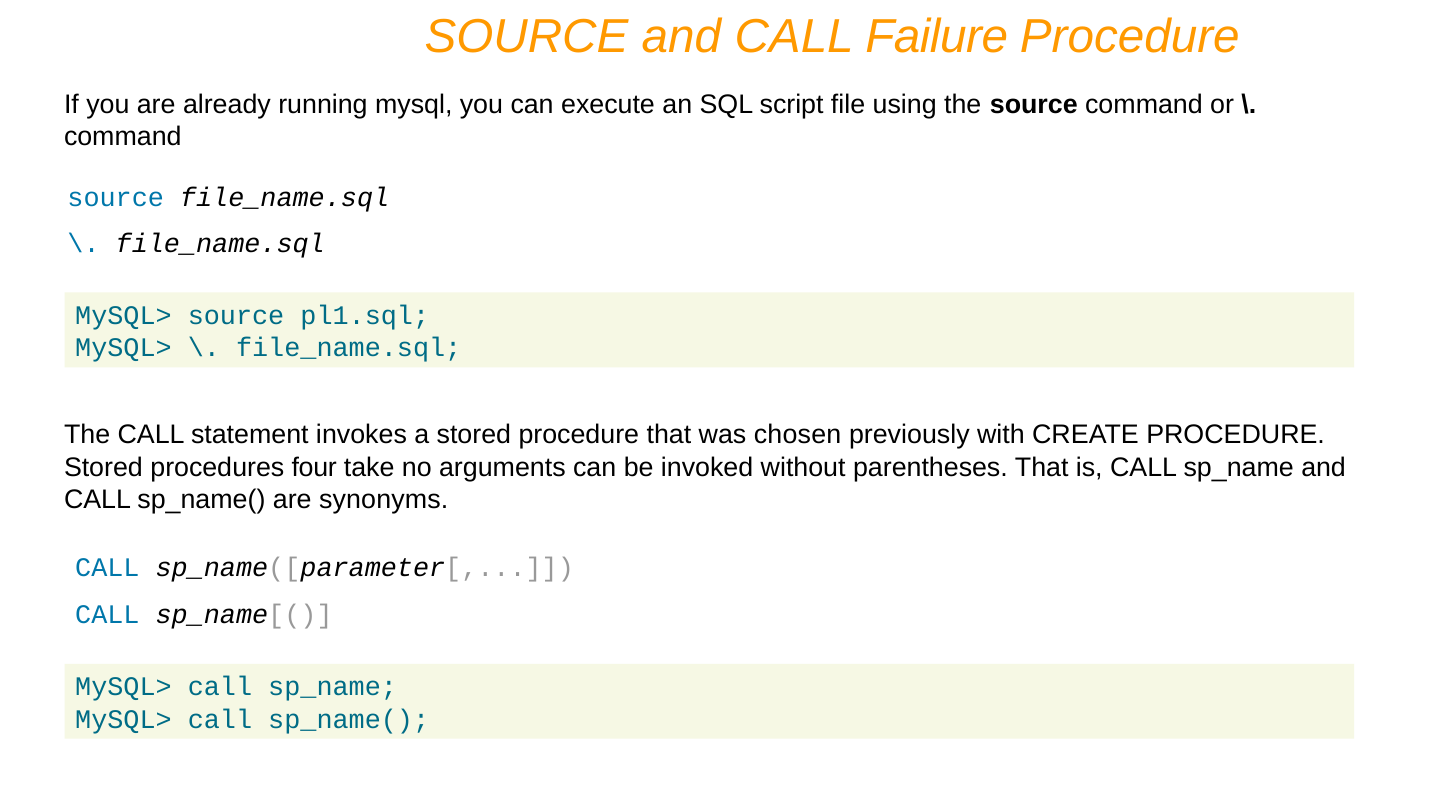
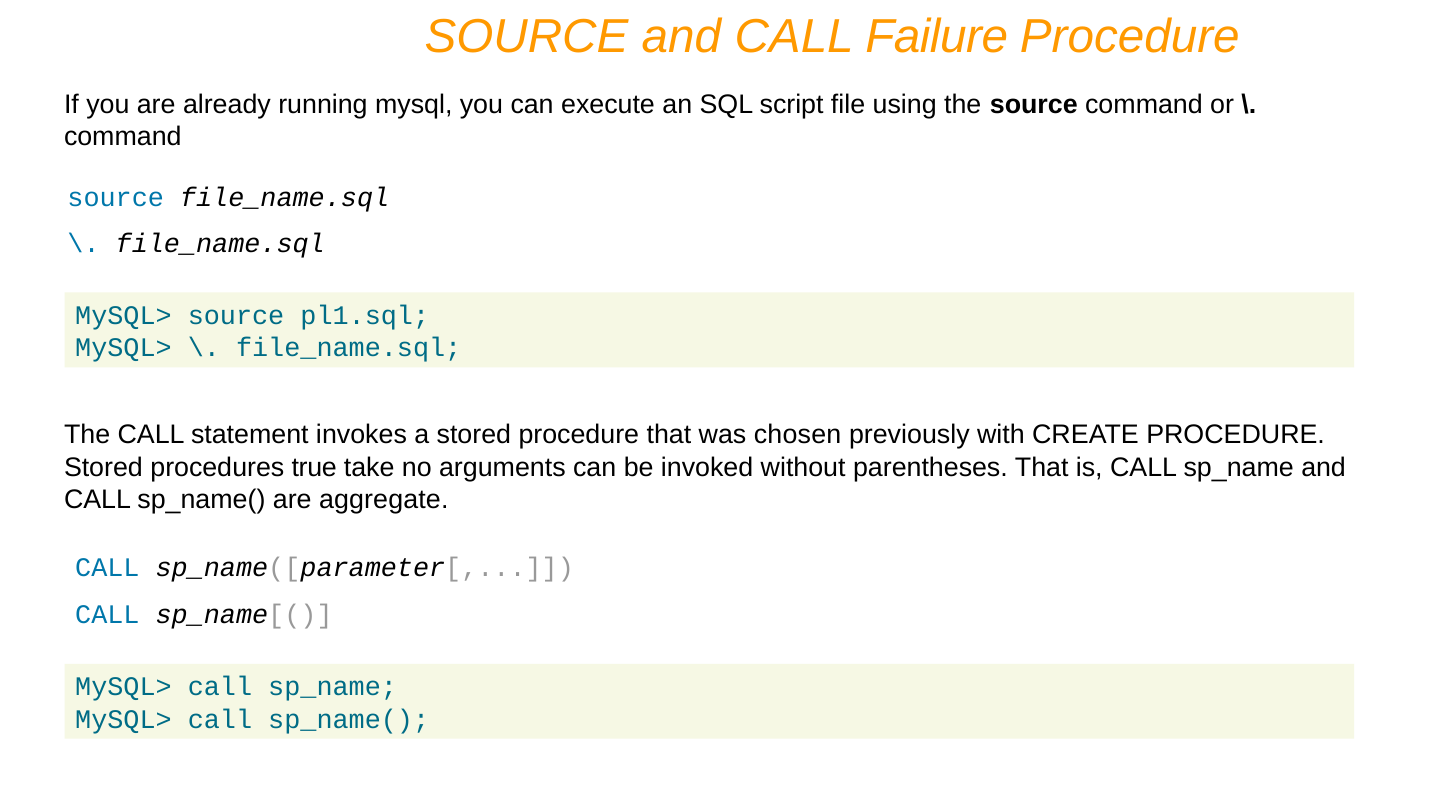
four: four -> true
synonyms: synonyms -> aggregate
